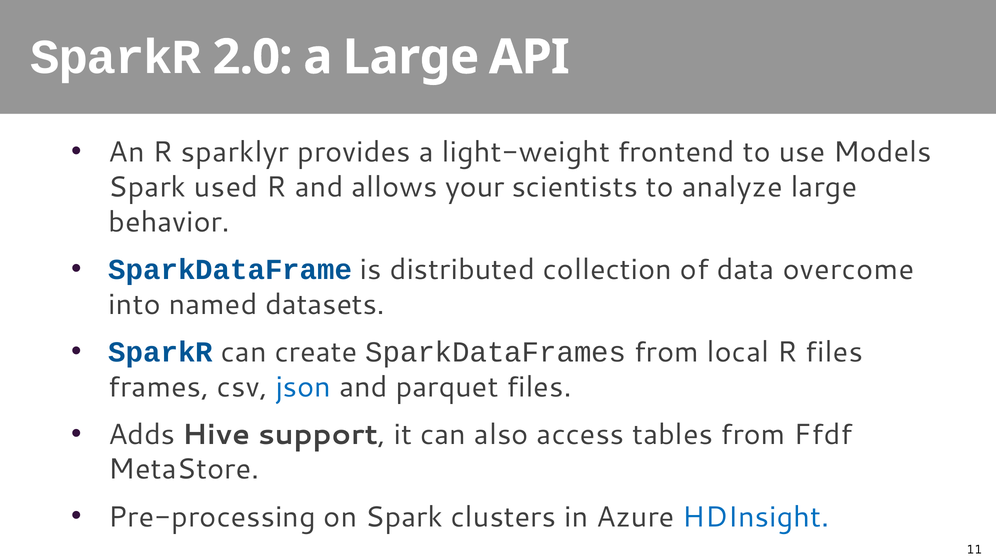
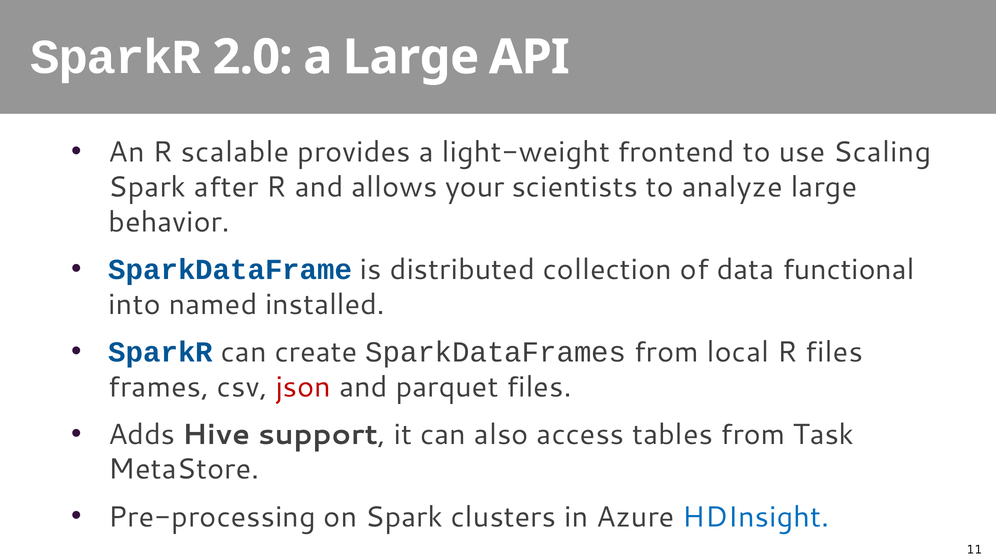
sparklyr: sparklyr -> scalable
Models: Models -> Scaling
used: used -> after
overcome: overcome -> functional
datasets: datasets -> installed
json colour: blue -> red
Ffdf: Ffdf -> Task
